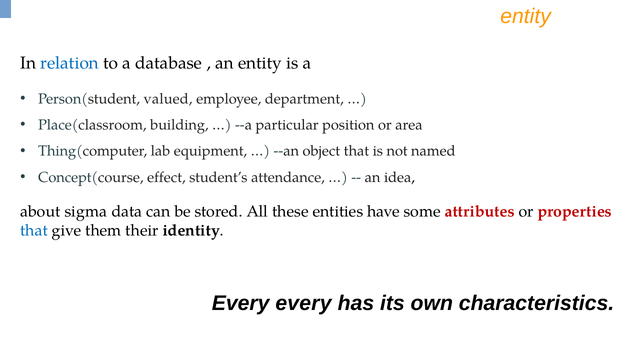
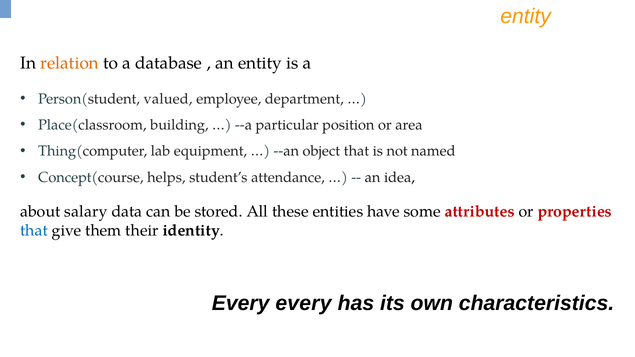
relation colour: blue -> orange
effect: effect -> helps
sigma: sigma -> salary
